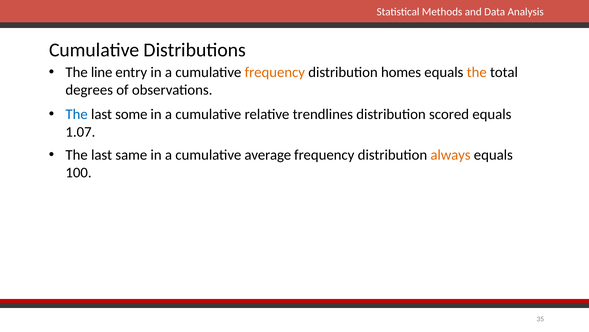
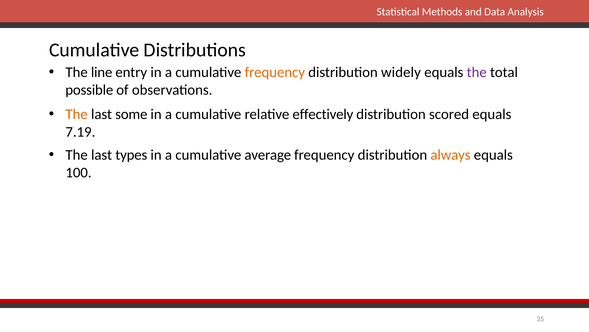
homes: homes -> widely
the at (477, 72) colour: orange -> purple
degrees: degrees -> possible
The at (77, 114) colour: blue -> orange
trendlines: trendlines -> effectively
1.07: 1.07 -> 7.19
same: same -> types
